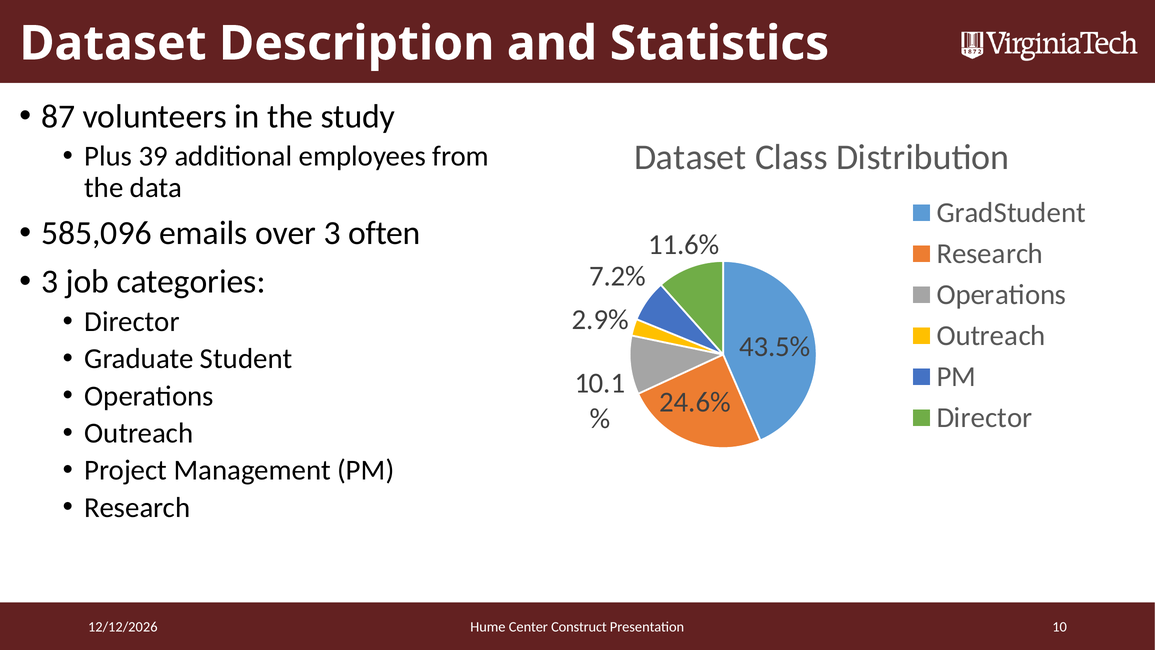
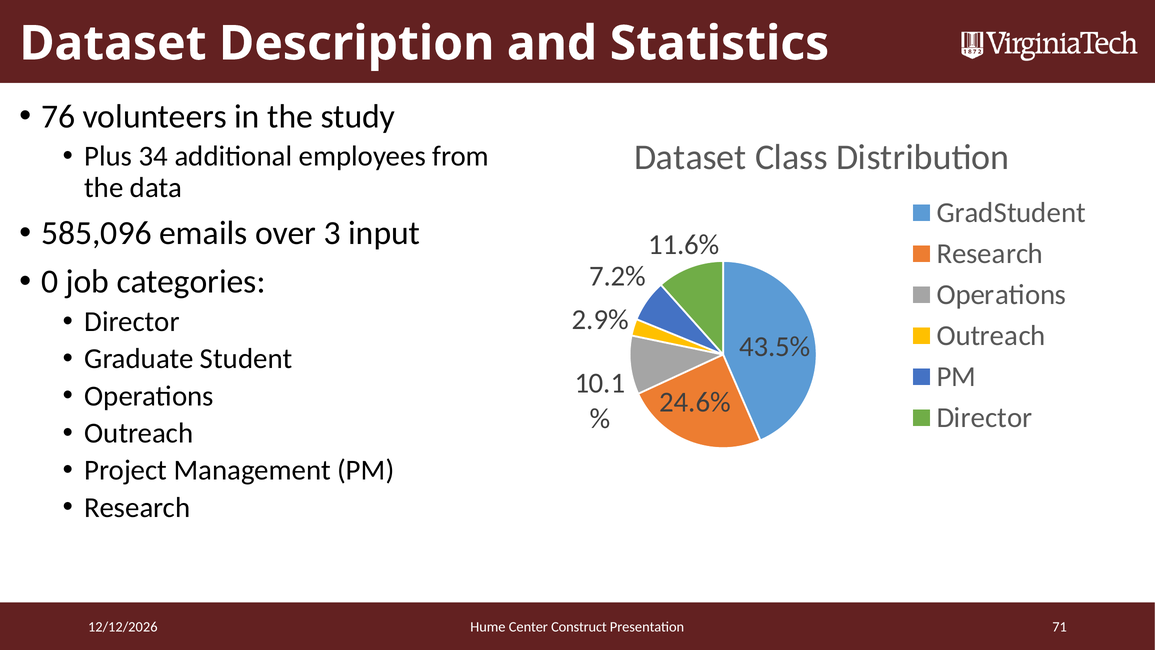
87: 87 -> 76
39: 39 -> 34
often: often -> input
3 at (50, 282): 3 -> 0
10: 10 -> 71
